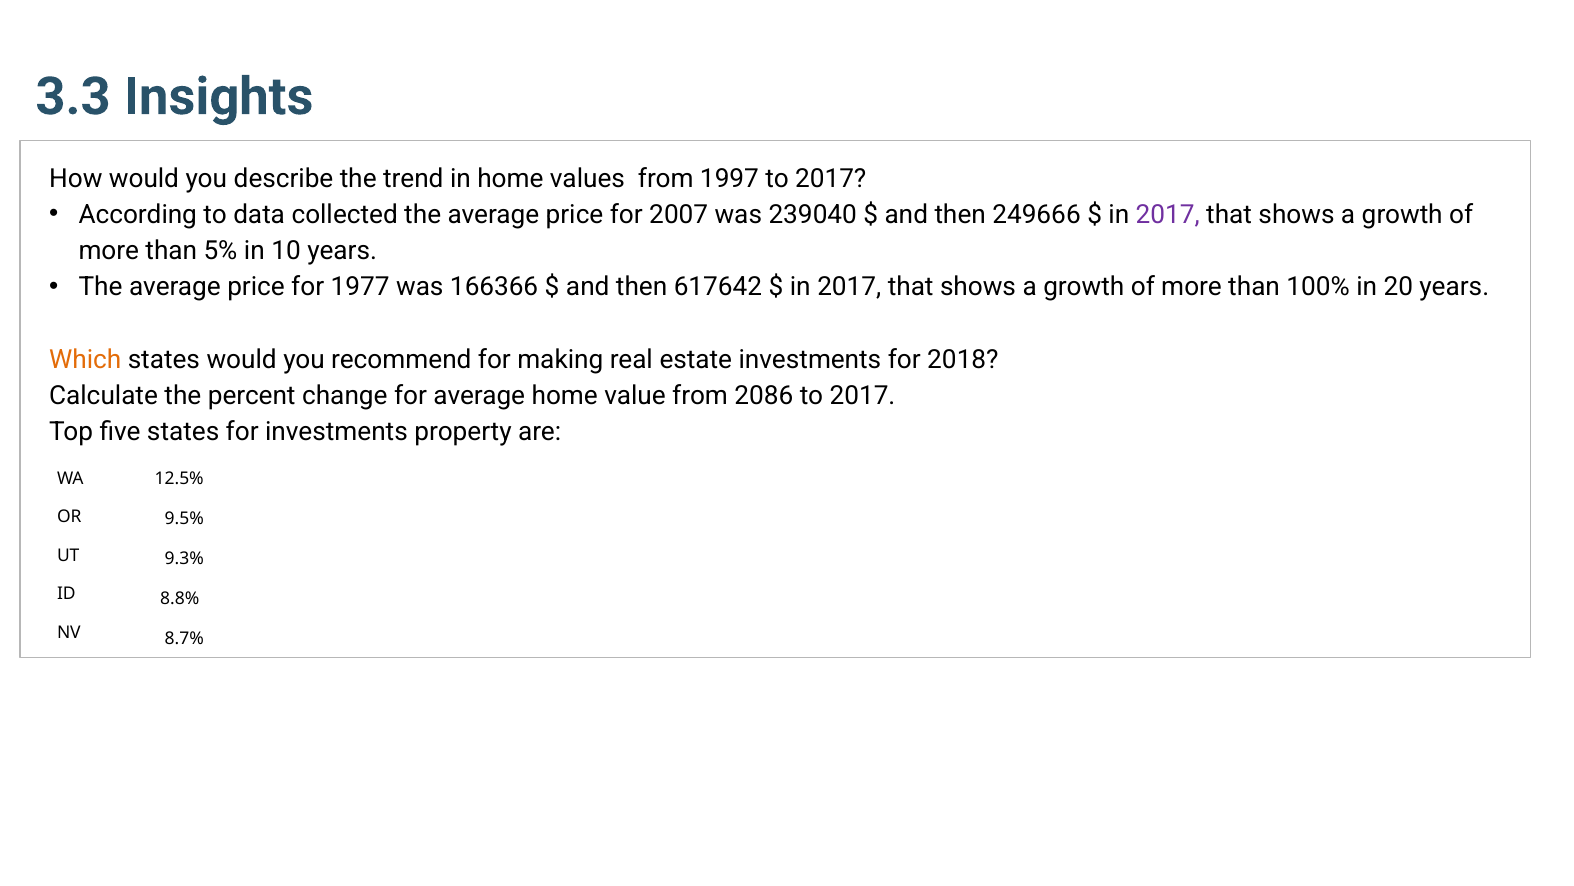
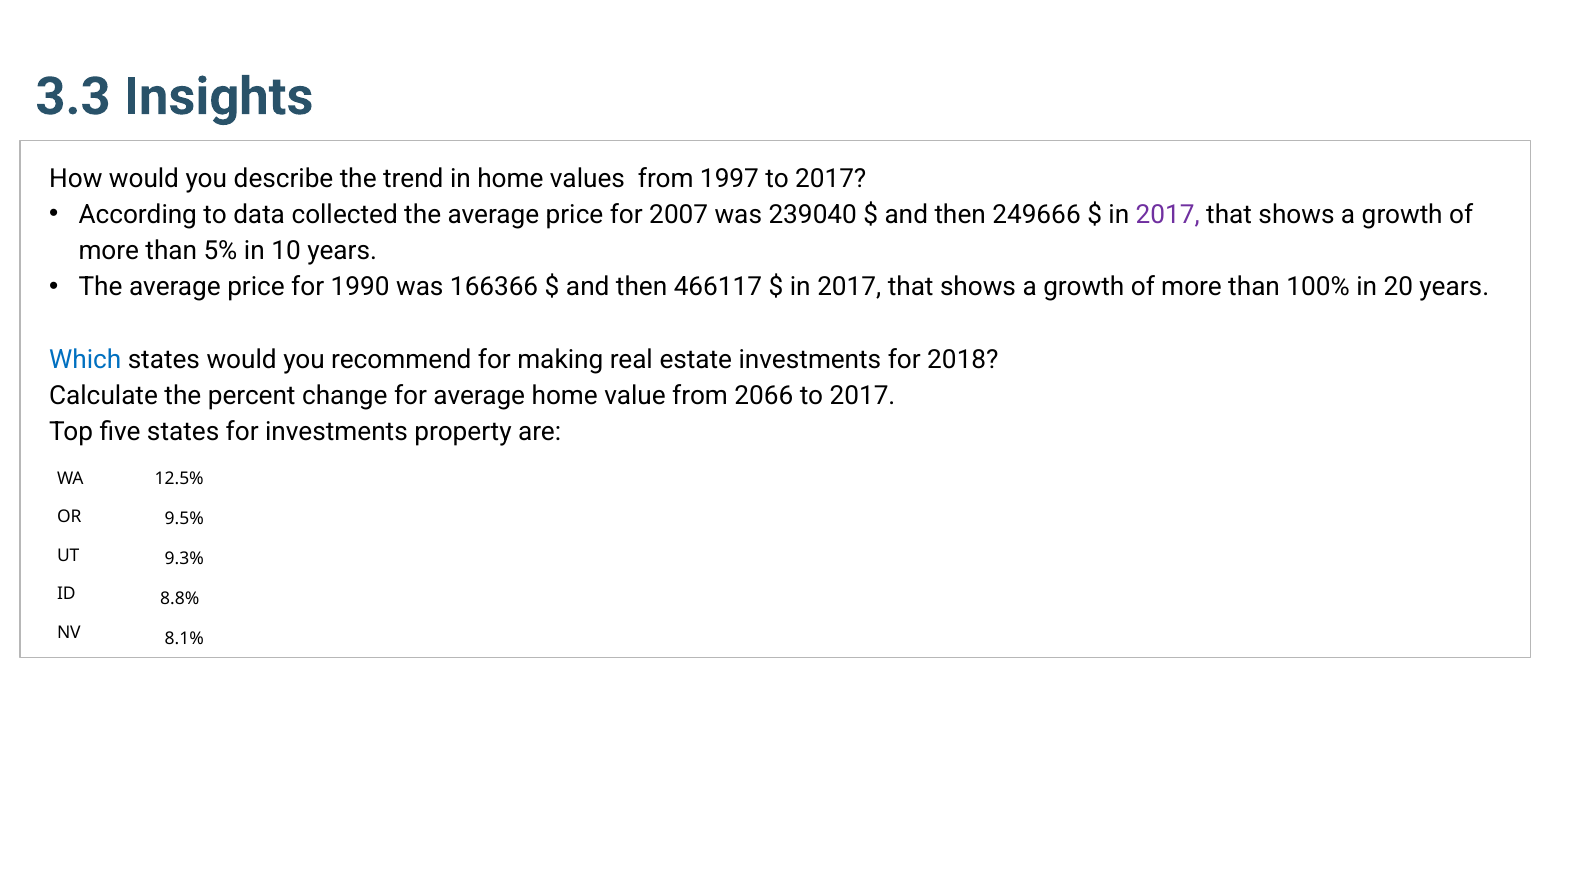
1977: 1977 -> 1990
617642: 617642 -> 466117
Which colour: orange -> blue
2086: 2086 -> 2066
8.7%: 8.7% -> 8.1%
